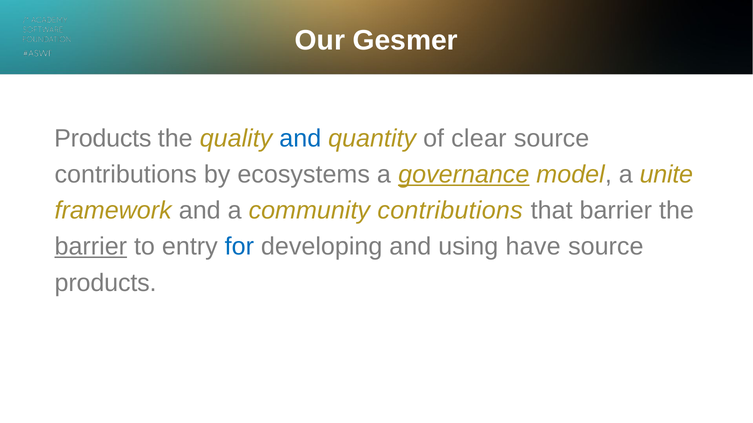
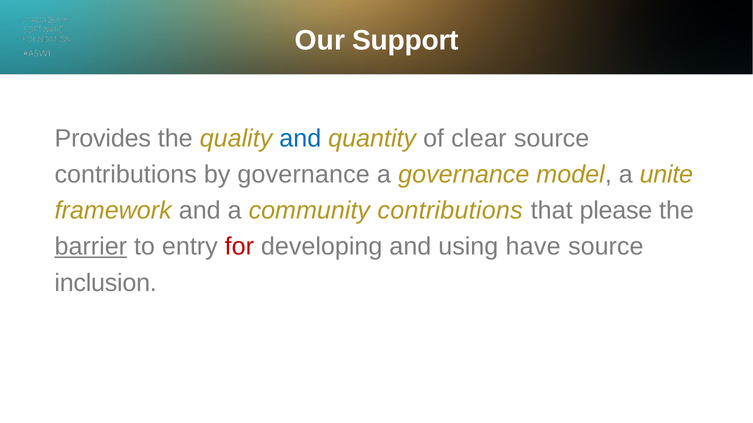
Gesmer: Gesmer -> Support
Products at (103, 138): Products -> Provides
by ecosystems: ecosystems -> governance
governance at (464, 175) underline: present -> none
that barrier: barrier -> please
for colour: blue -> red
products at (106, 283): products -> inclusion
